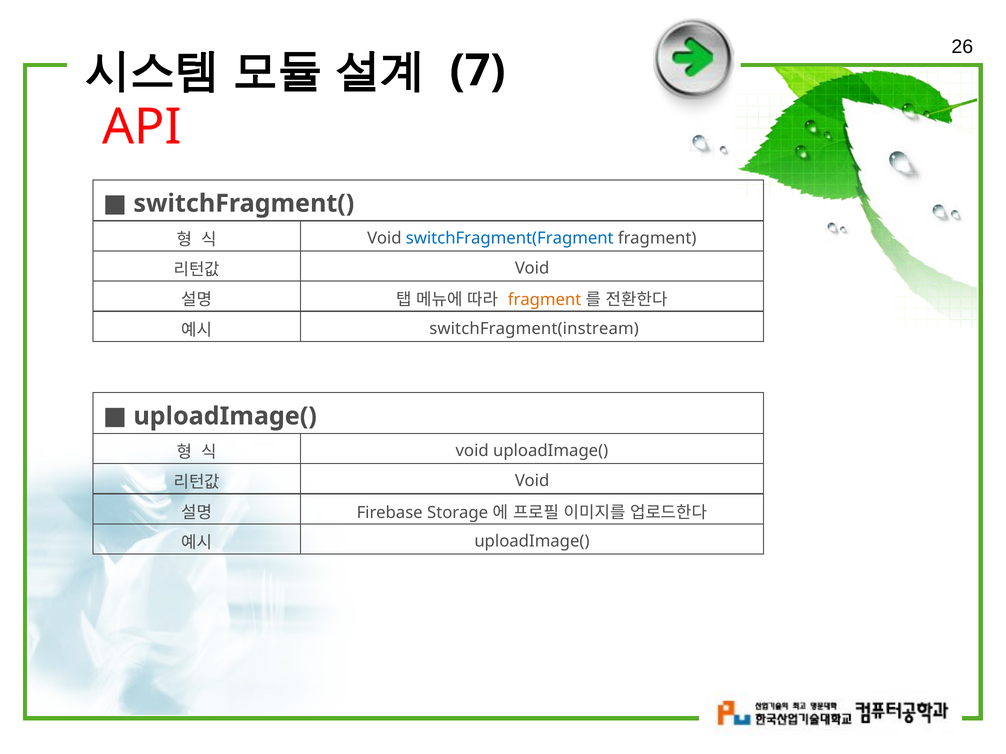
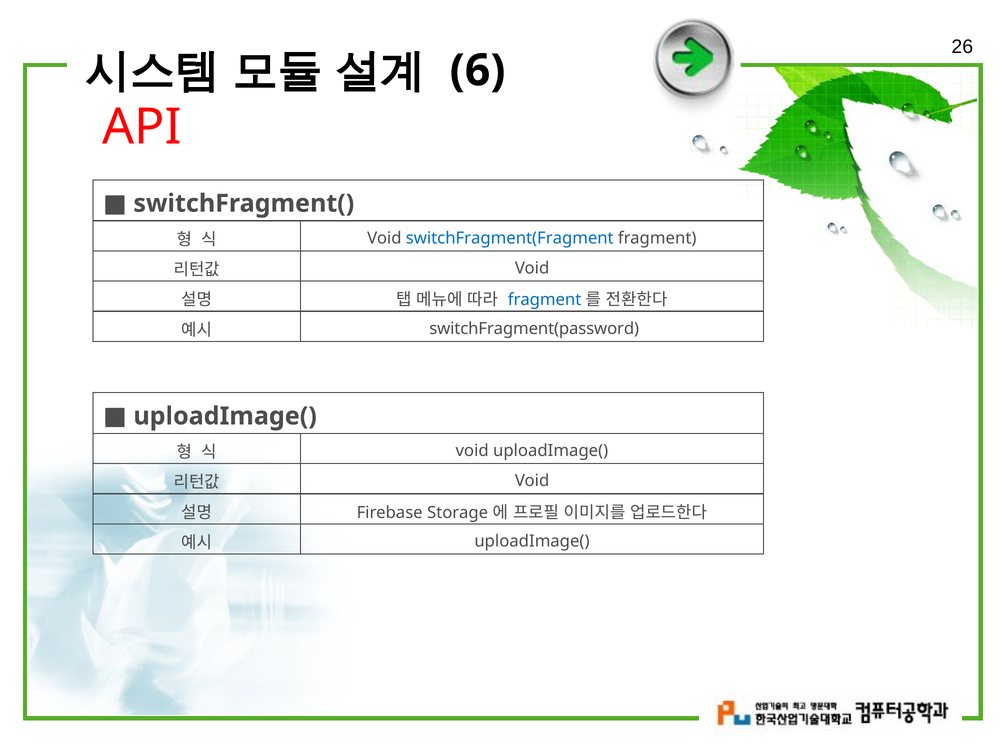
7: 7 -> 6
fragment at (545, 300) colour: orange -> blue
switchFragment(instream: switchFragment(instream -> switchFragment(password
